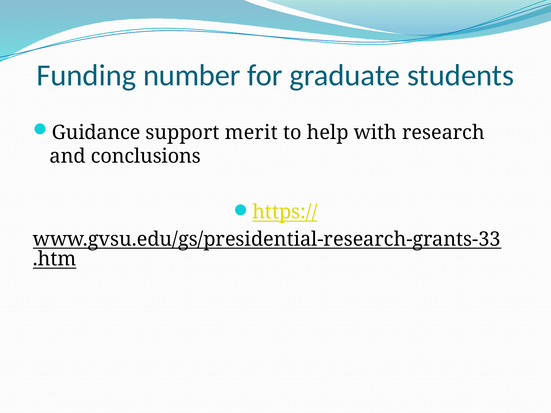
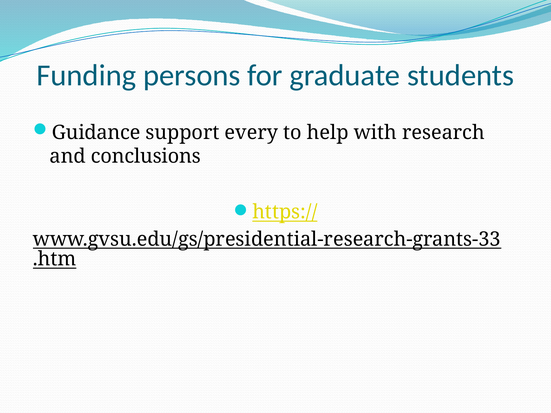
number: number -> persons
merit: merit -> every
